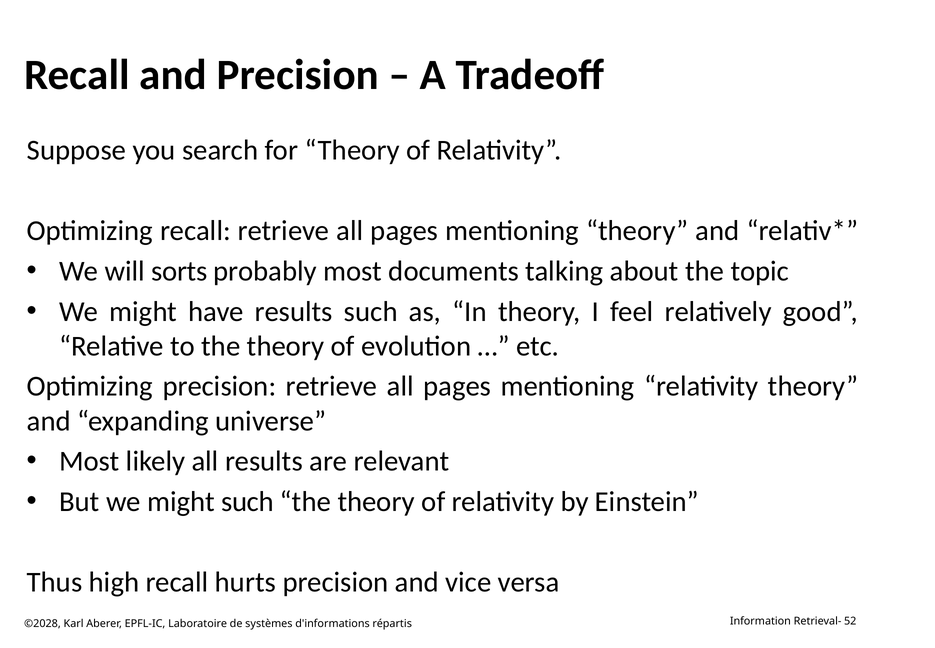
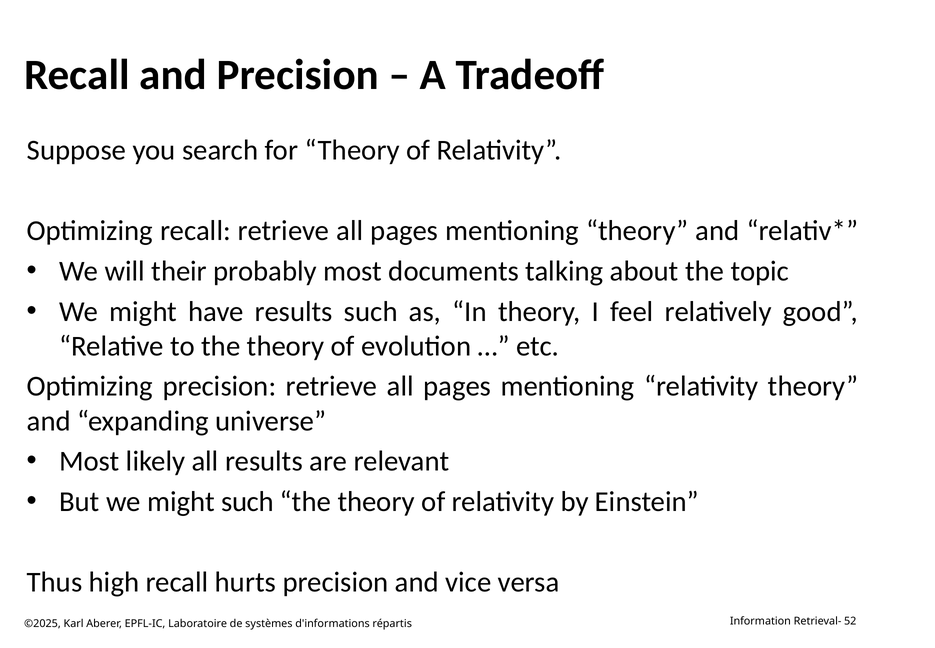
sorts: sorts -> their
©2028: ©2028 -> ©2025
